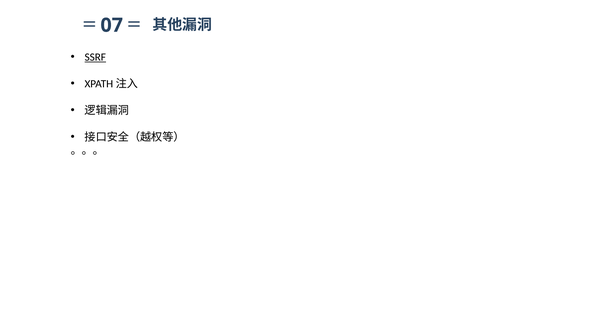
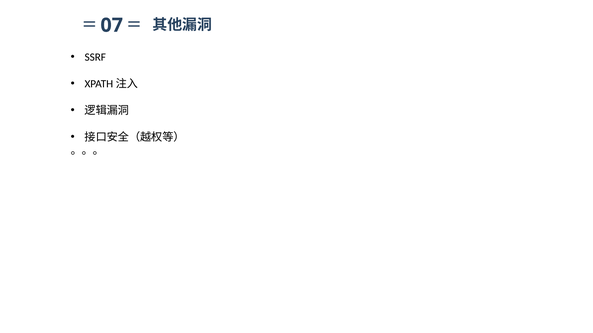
SSRF underline: present -> none
